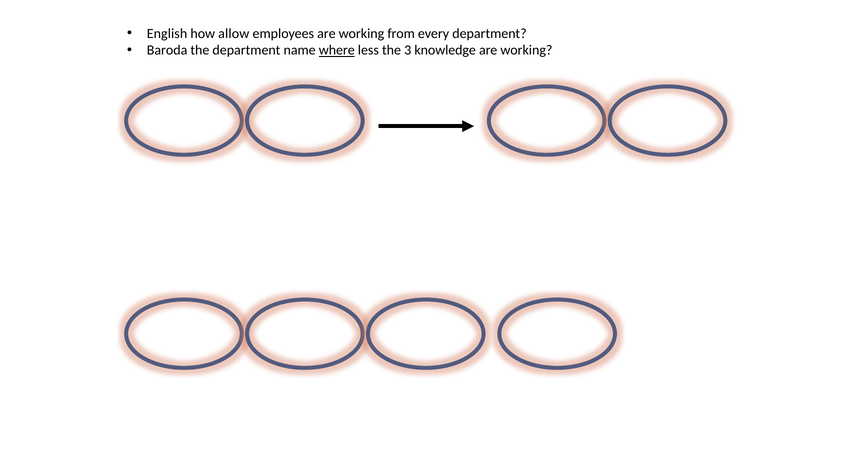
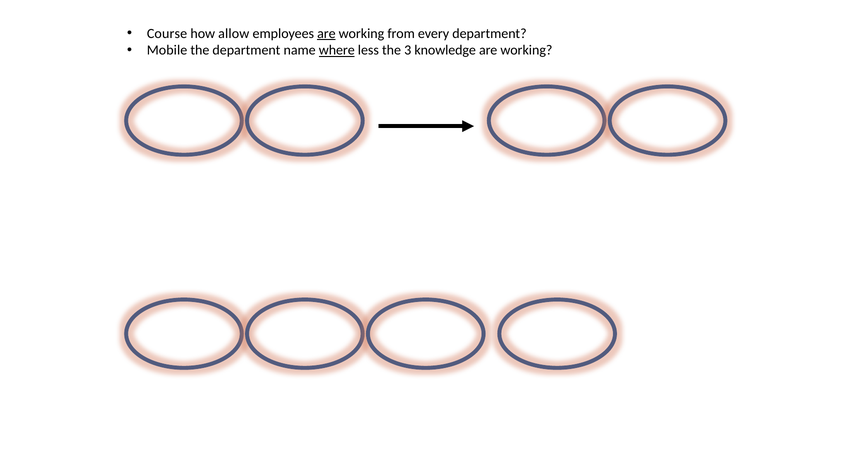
English: English -> Course
are at (326, 34) underline: none -> present
Baroda: Baroda -> Mobile
